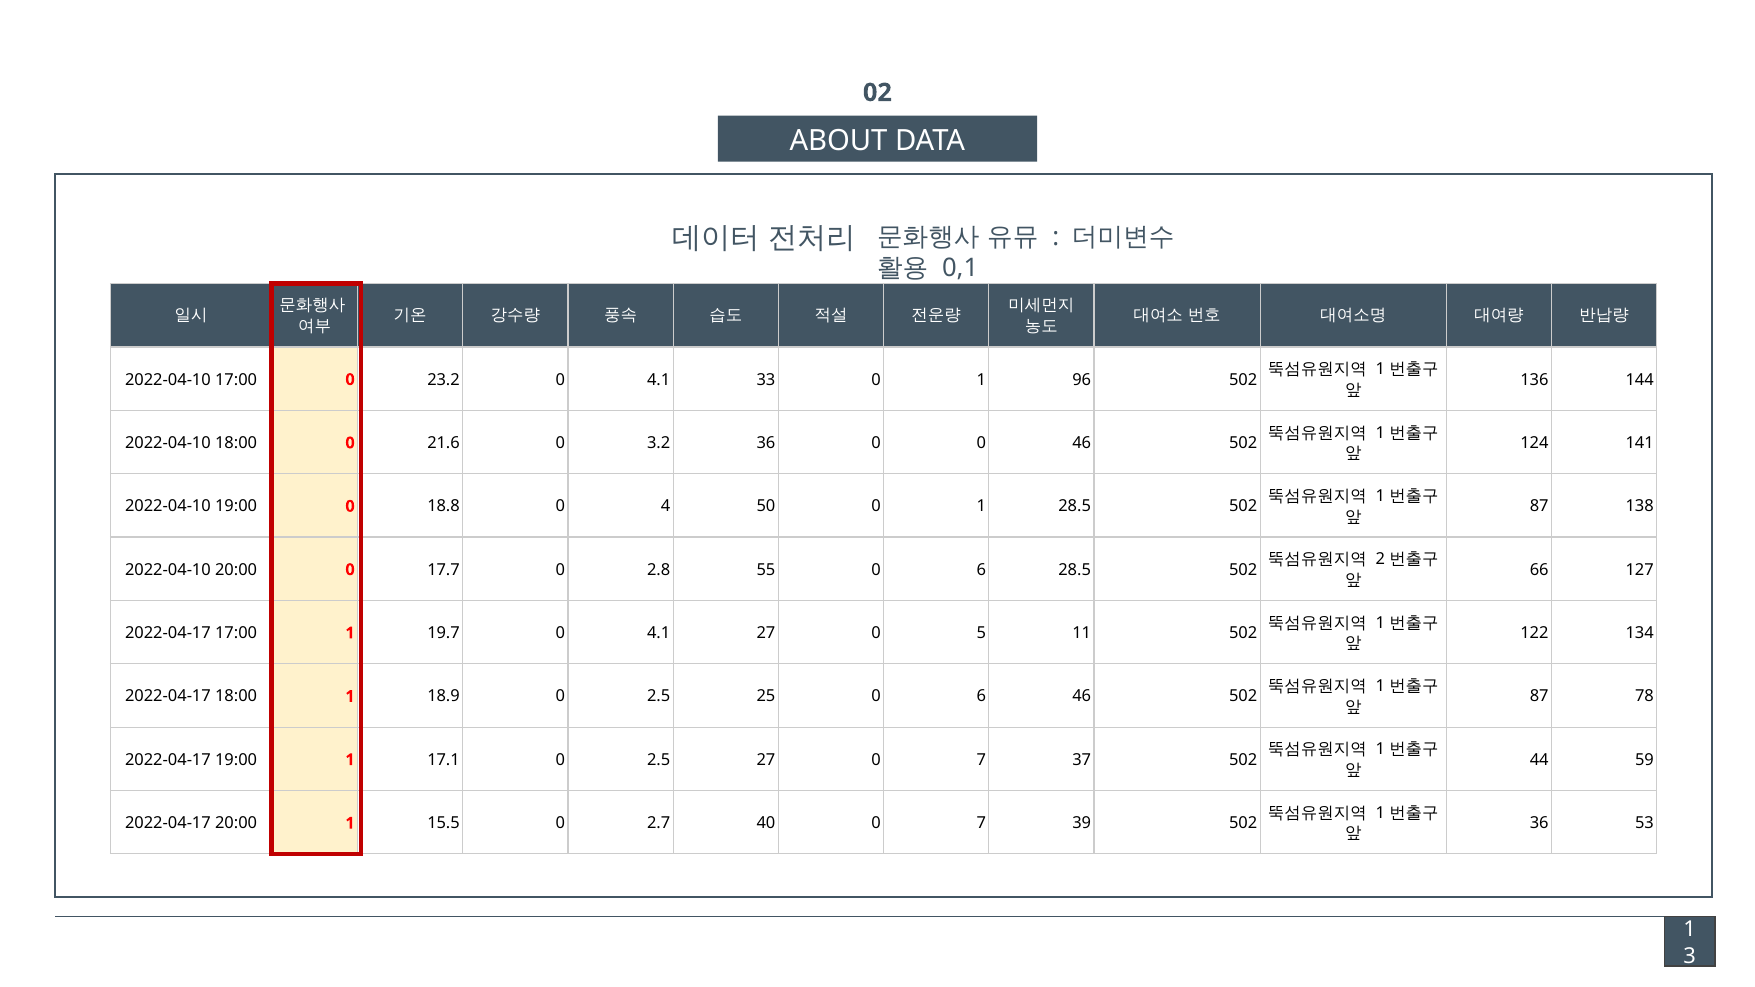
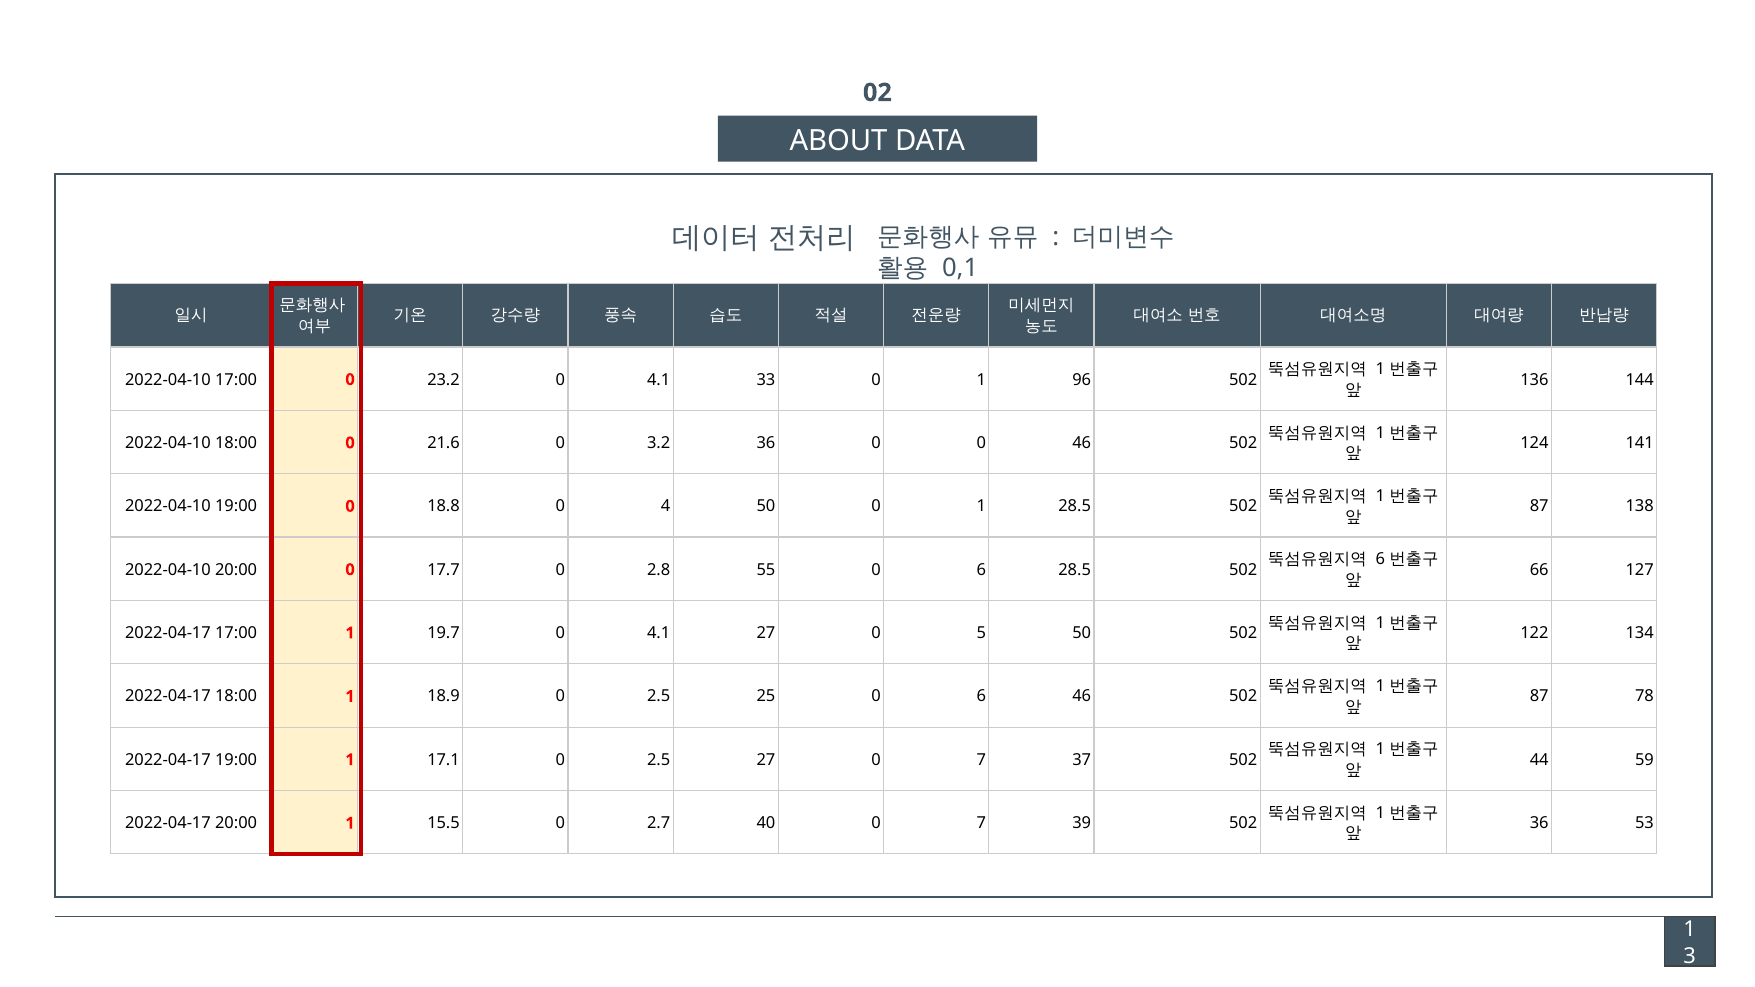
2 at (1380, 559): 2 -> 6
5 11: 11 -> 50
